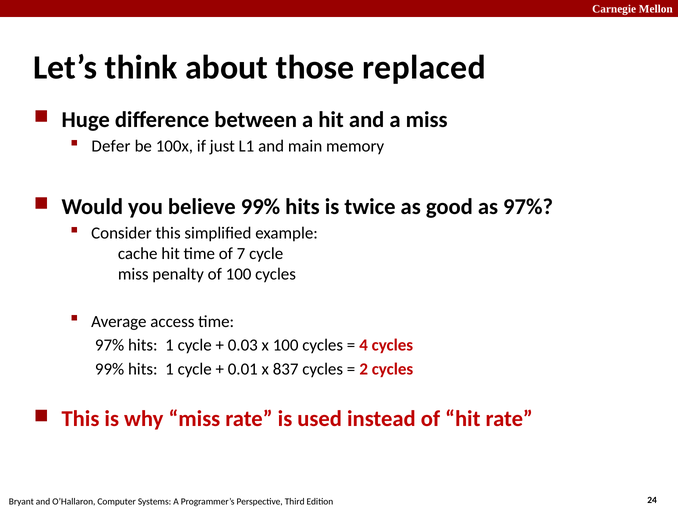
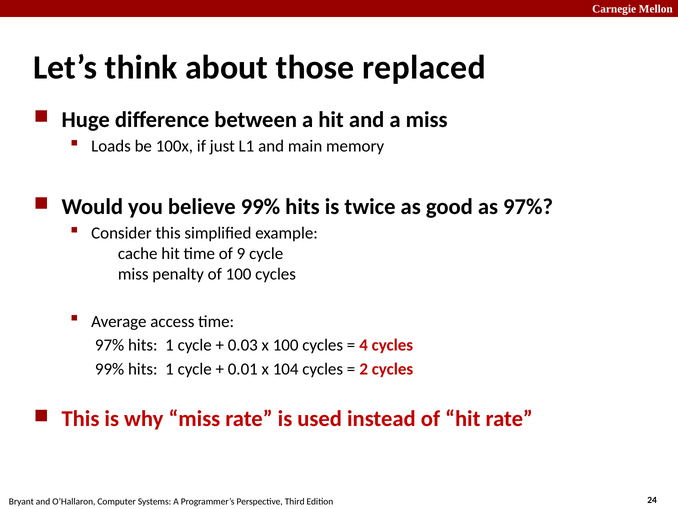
Defer: Defer -> Loads
7: 7 -> 9
837: 837 -> 104
